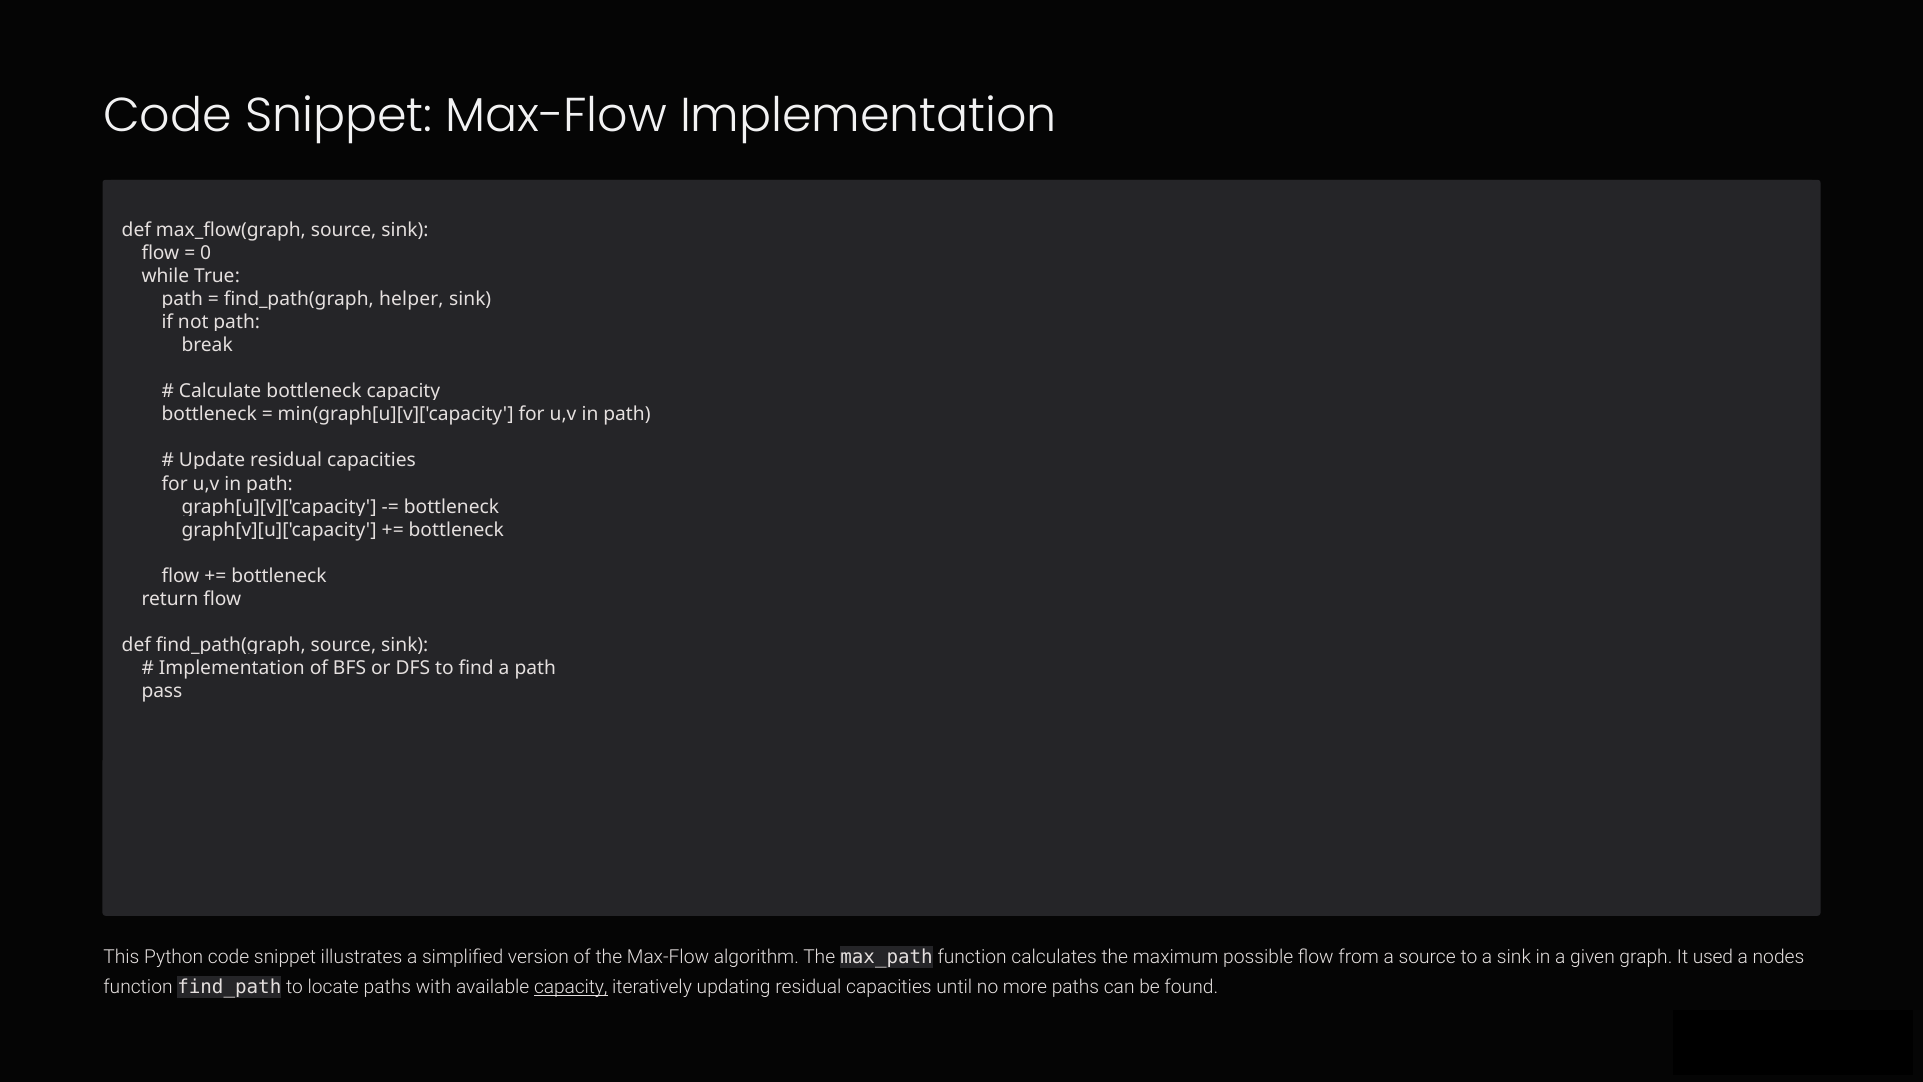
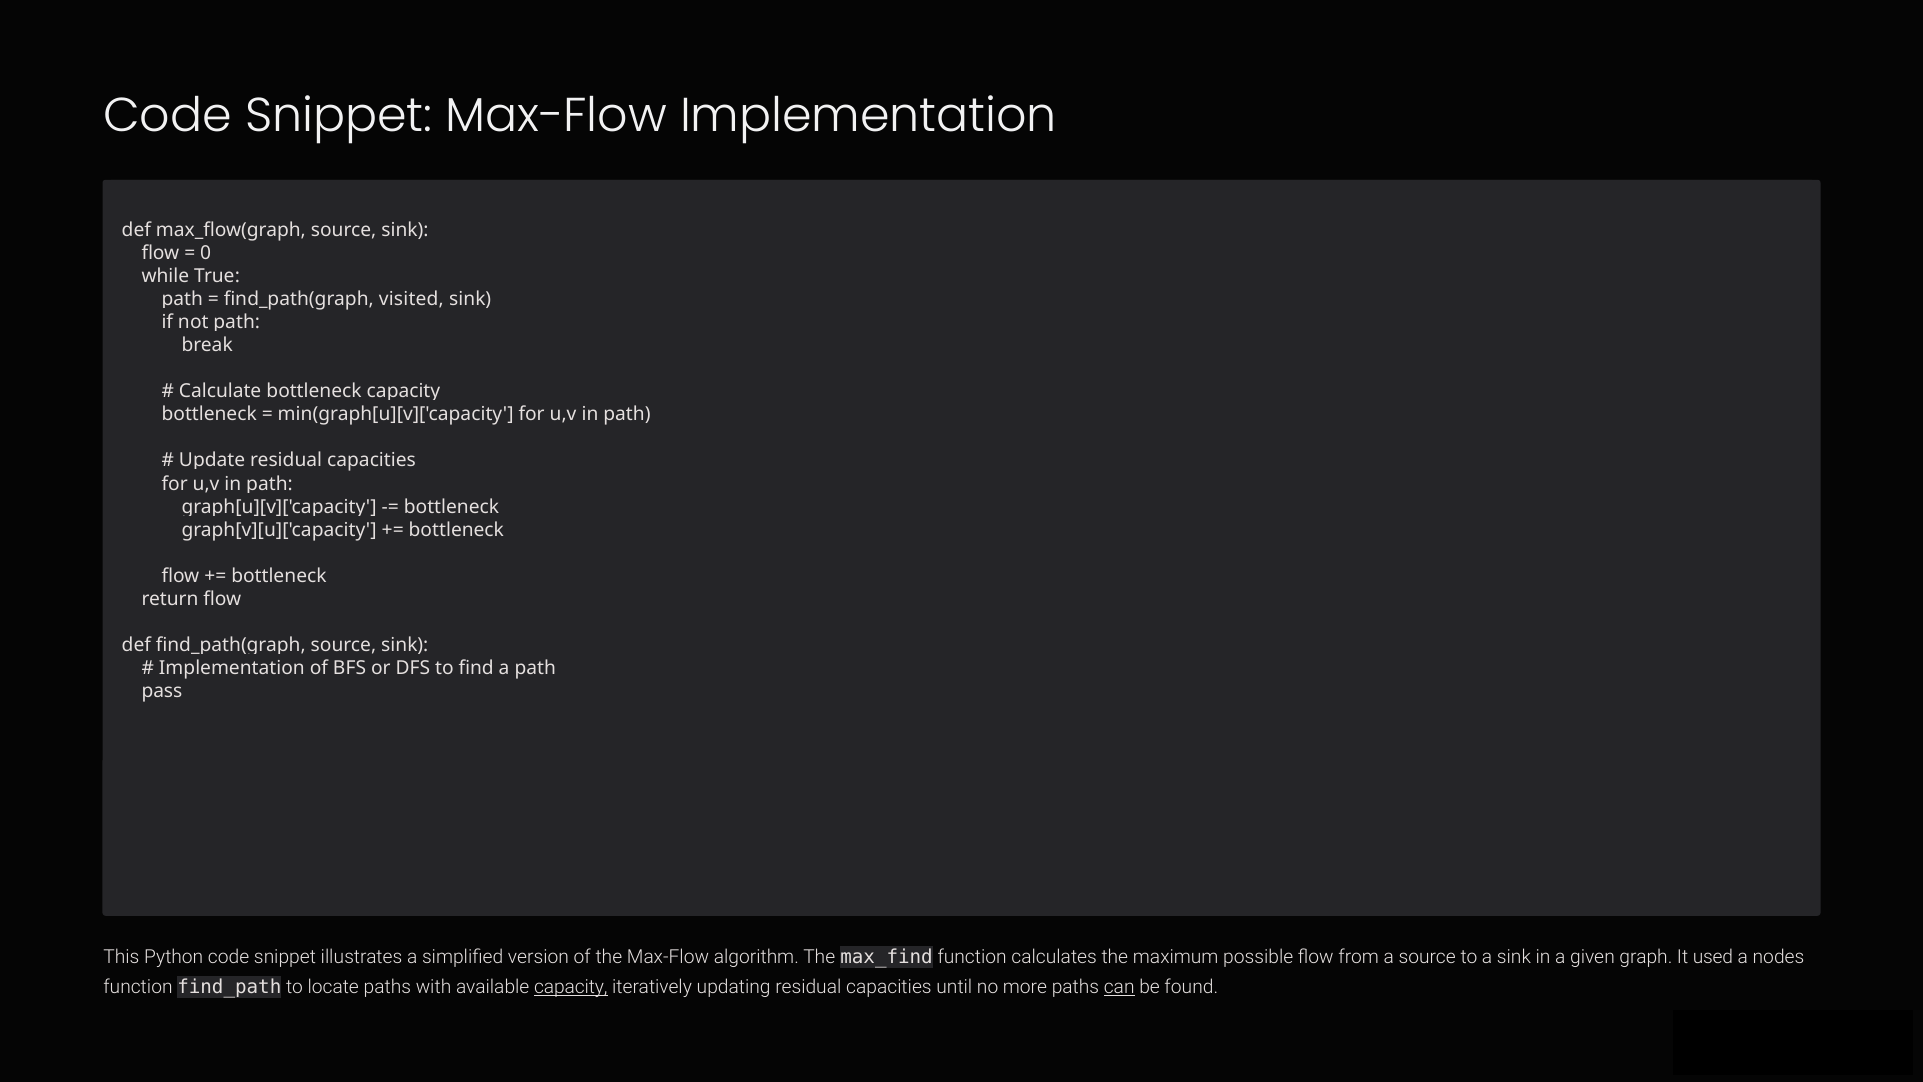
helper: helper -> visited
max_path: max_path -> max_find
can underline: none -> present
